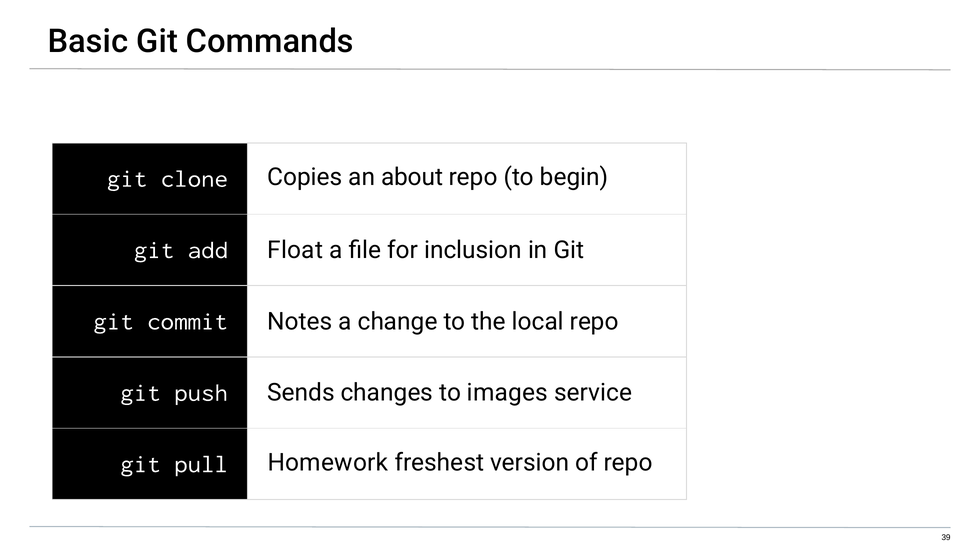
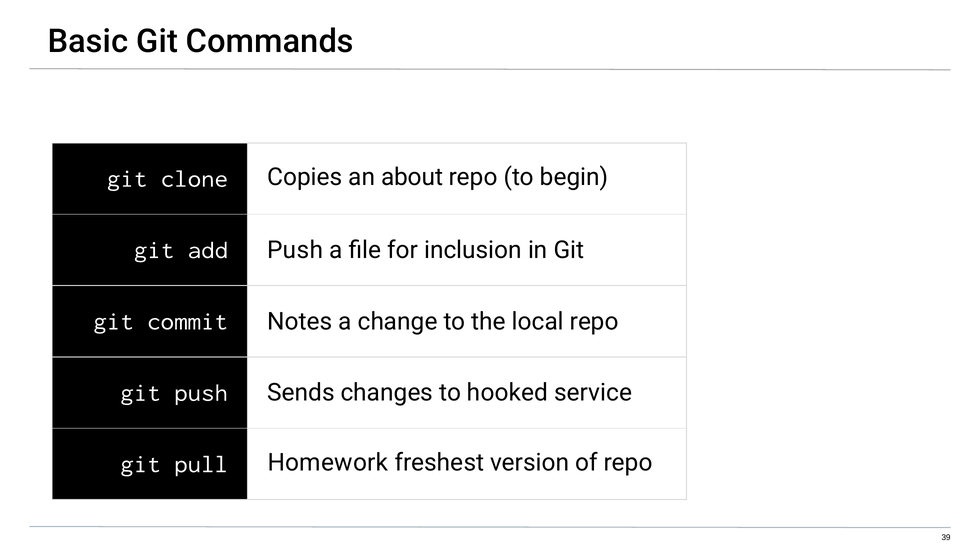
add Float: Float -> Push
images: images -> hooked
